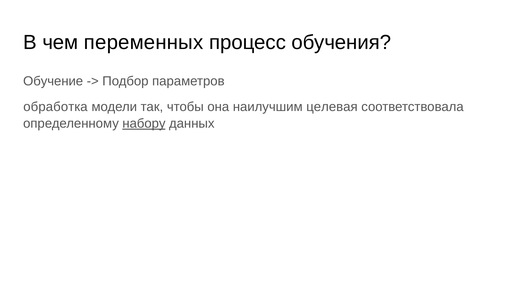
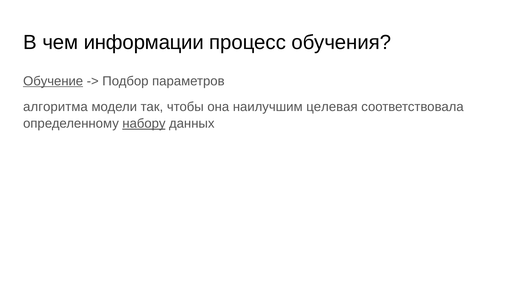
переменных: переменных -> информации
Обучение underline: none -> present
обработка: обработка -> алгоритма
